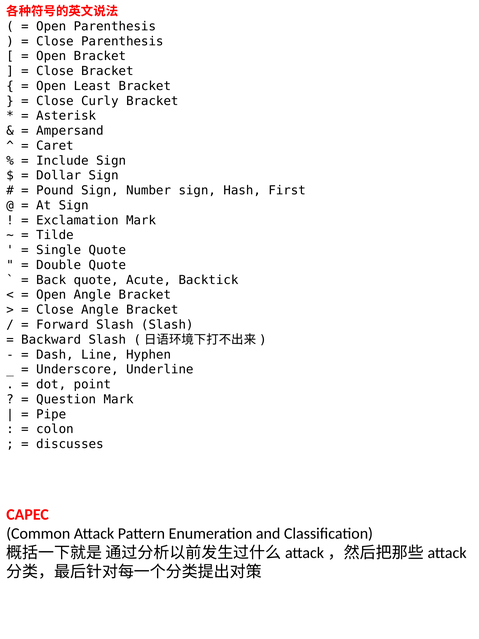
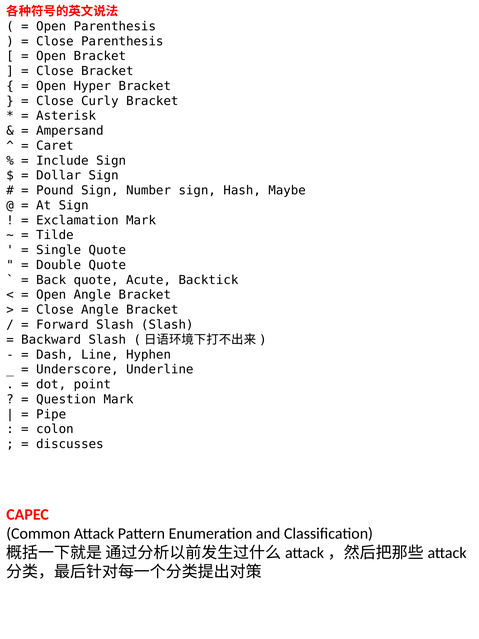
Least: Least -> Hyper
First: First -> Maybe
